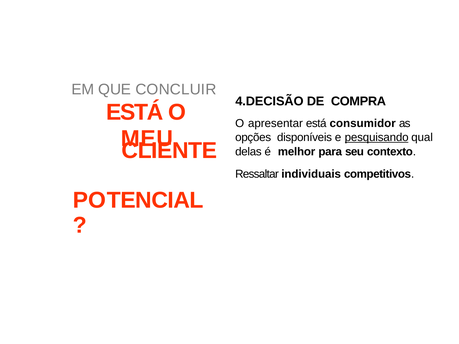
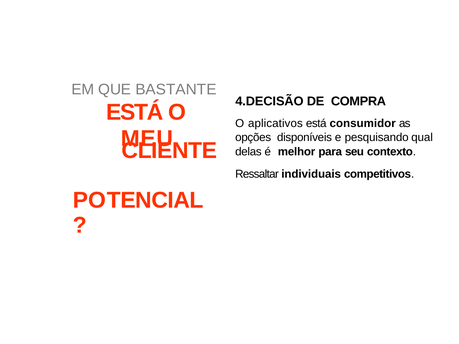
CONCLUIR: CONCLUIR -> BASTANTE
apresentar: apresentar -> aplicativos
pesquisando underline: present -> none
